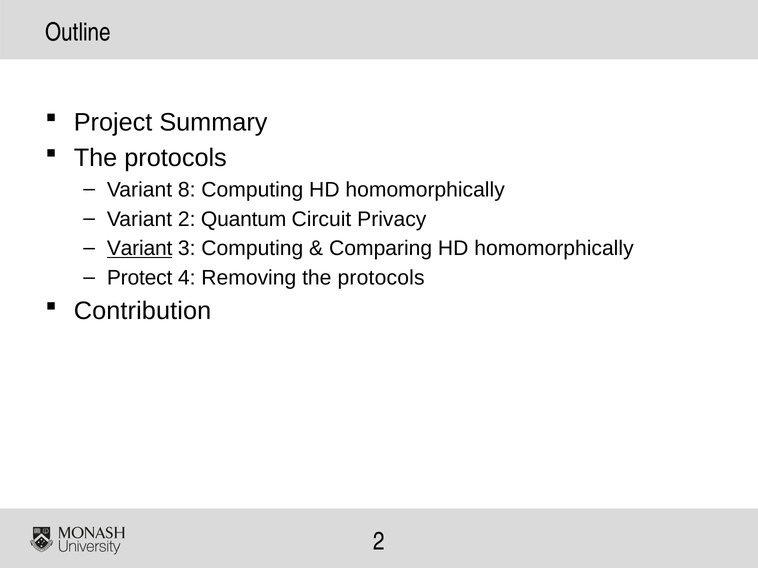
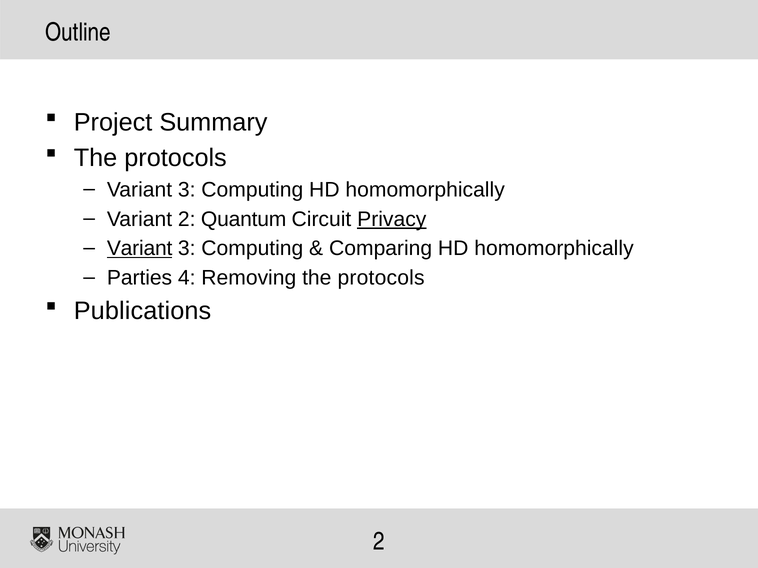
8 at (187, 190): 8 -> 3
Privacy underline: none -> present
Protect: Protect -> Parties
Contribution: Contribution -> Publications
